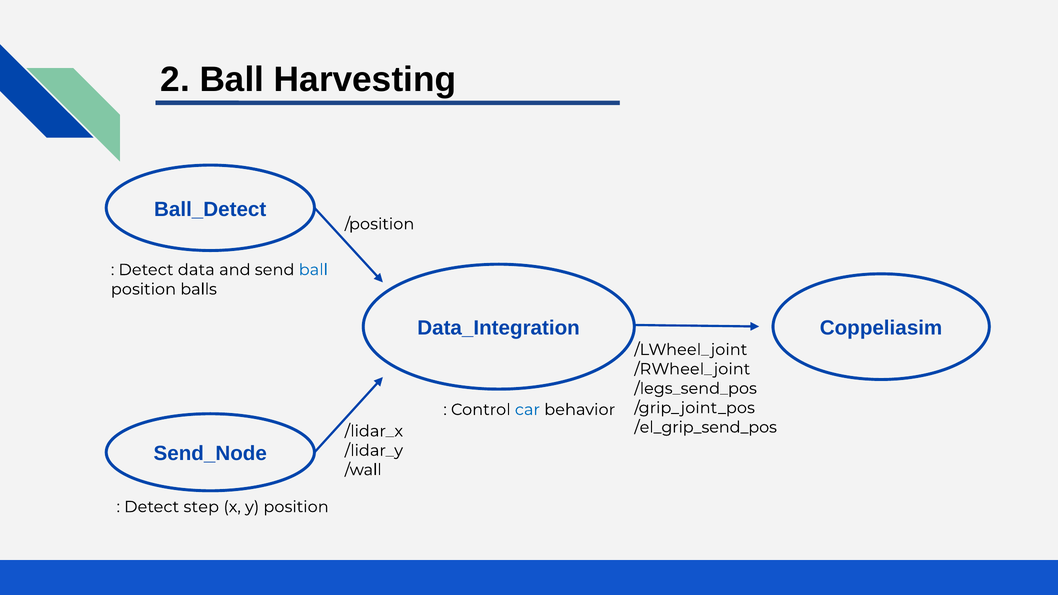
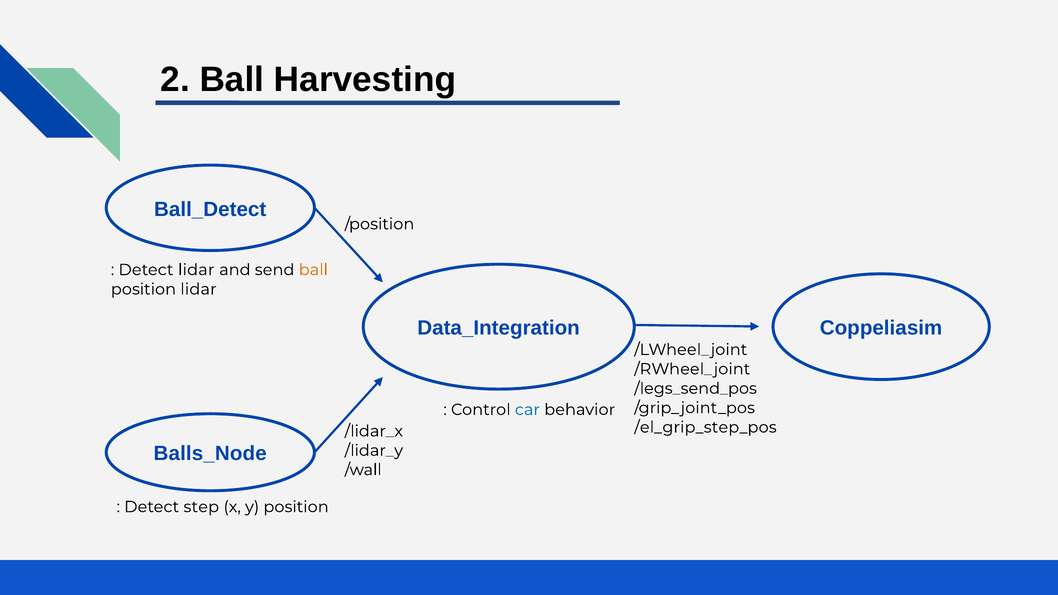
Detect data: data -> lidar
ball at (313, 270) colour: blue -> orange
position balls: balls -> lidar
/el_grip_send_pos: /el_grip_send_pos -> /el_grip_step_pos
Send_Node: Send_Node -> Balls_Node
